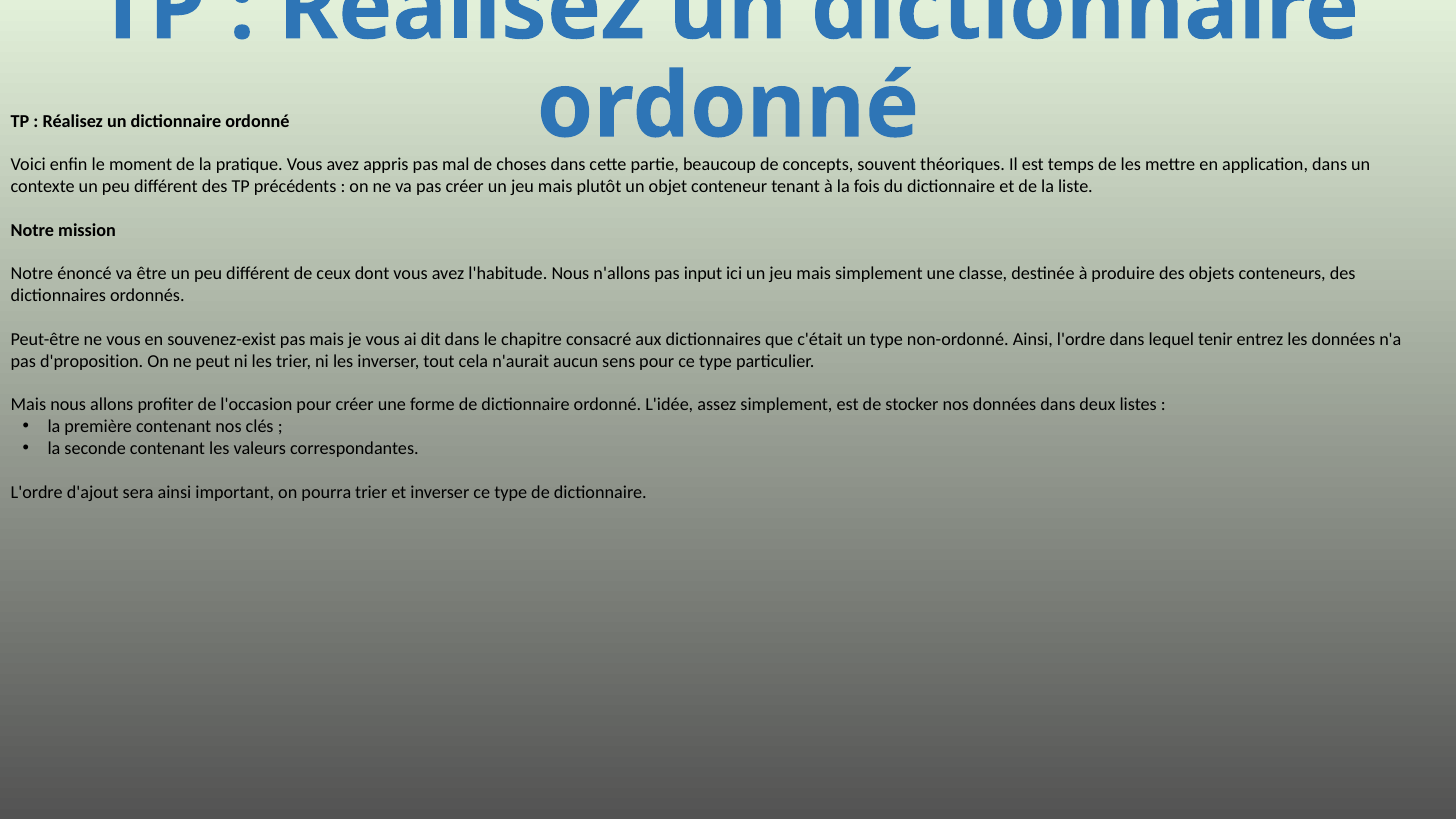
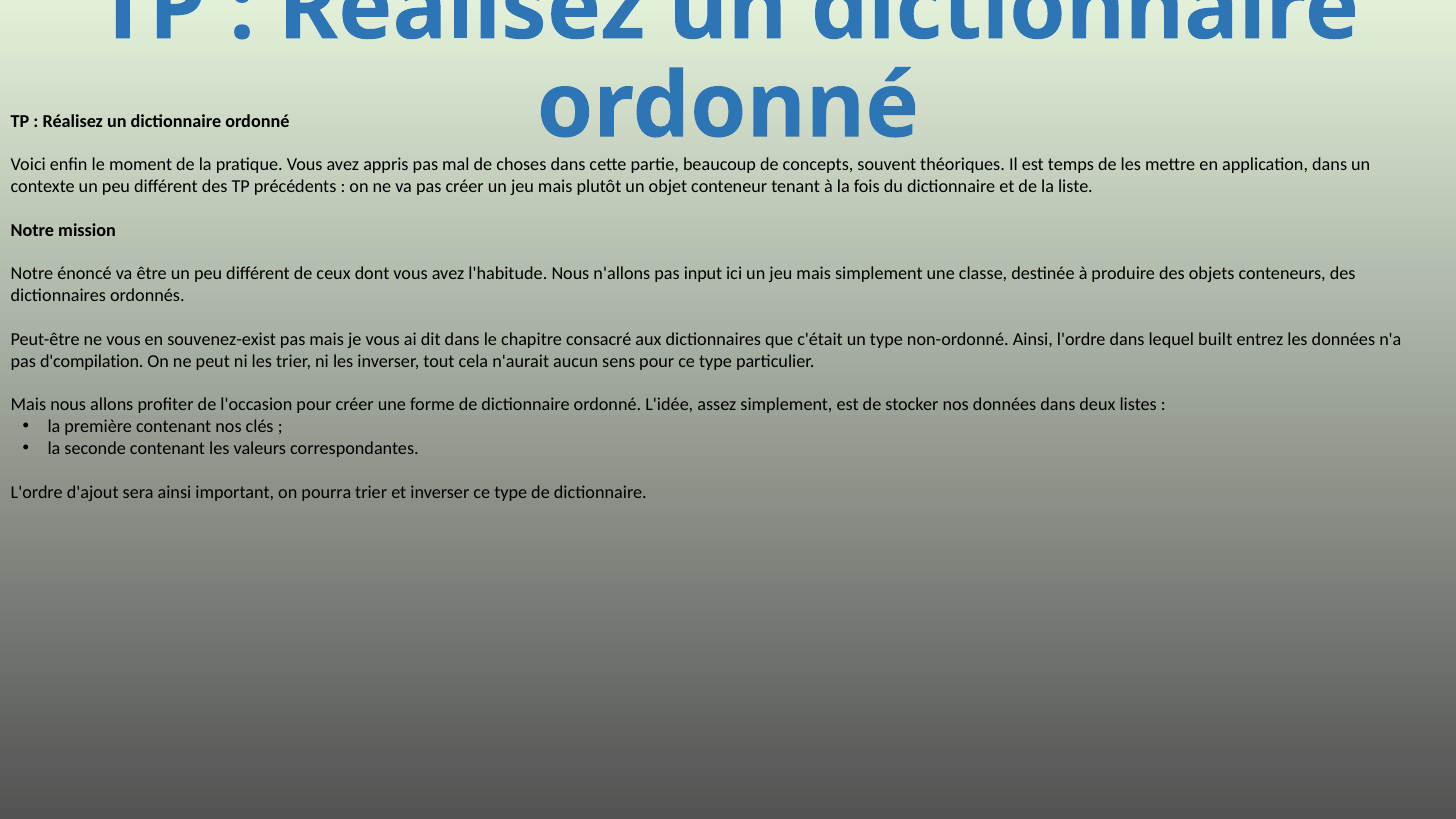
tenir: tenir -> built
d'proposition: d'proposition -> d'compilation
